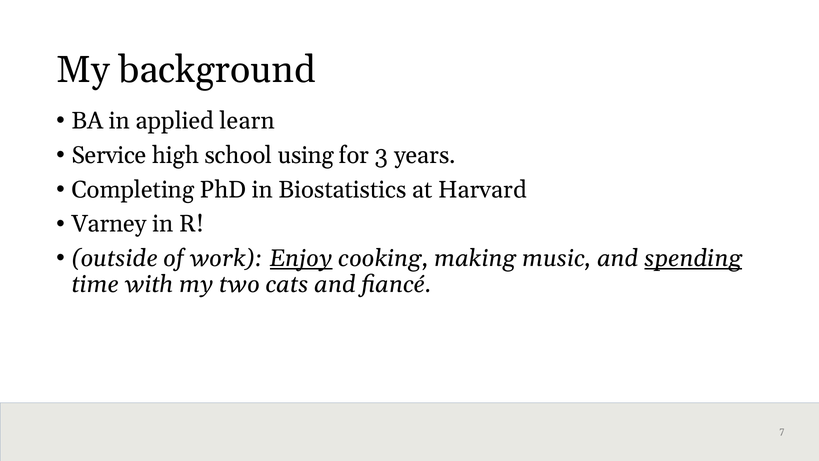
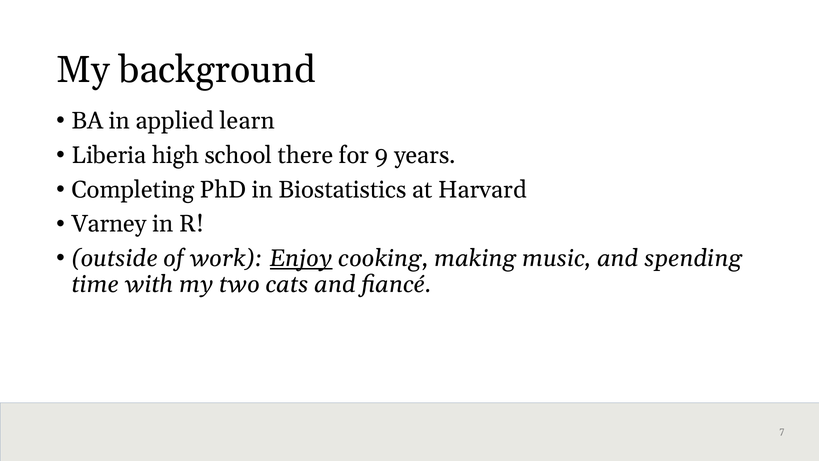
Service: Service -> Liberia
using: using -> there
3: 3 -> 9
spending underline: present -> none
